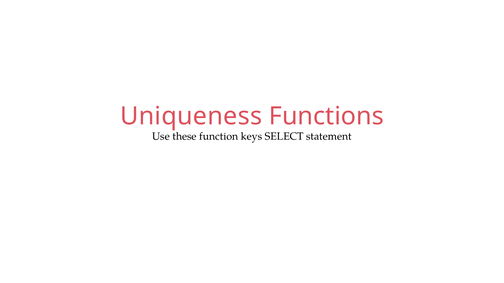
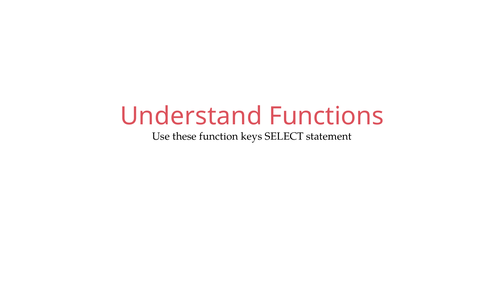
Uniqueness: Uniqueness -> Understand
